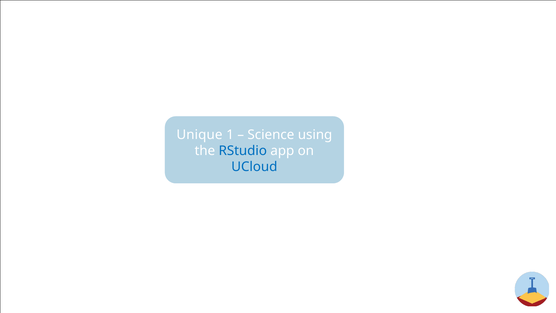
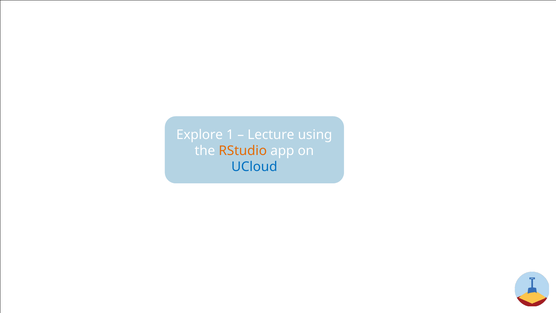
Unique: Unique -> Explore
Science: Science -> Lecture
RStudio colour: blue -> orange
